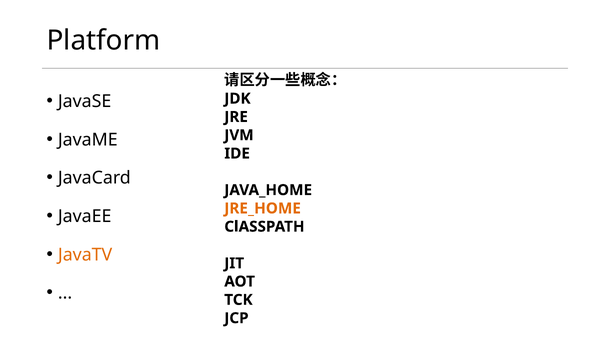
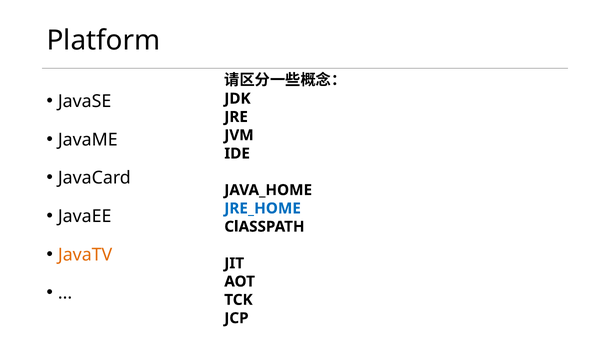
JRE_HOME colour: orange -> blue
